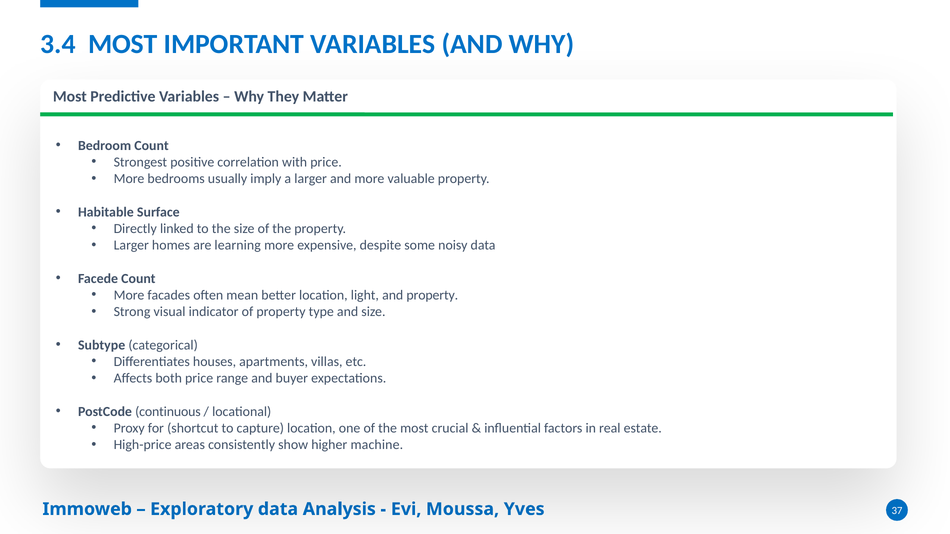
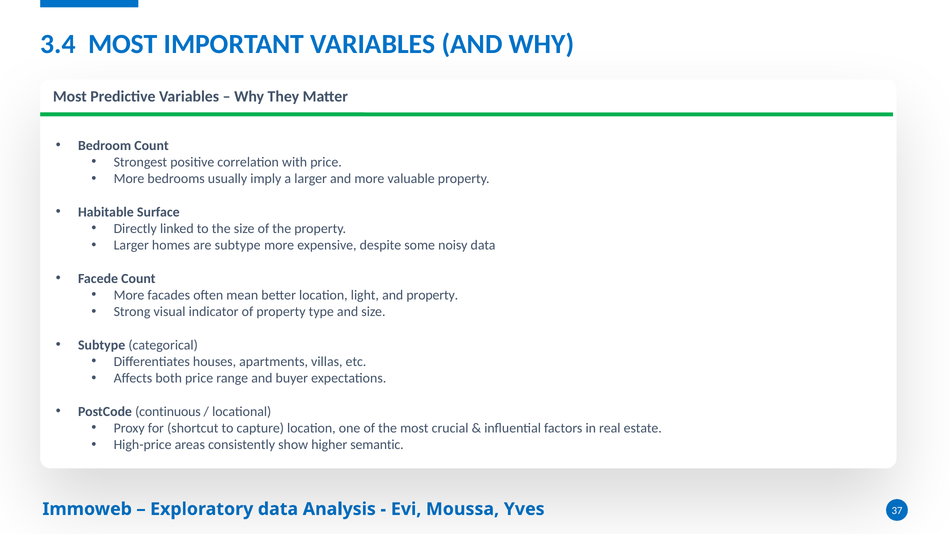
are learning: learning -> subtype
machine: machine -> semantic
